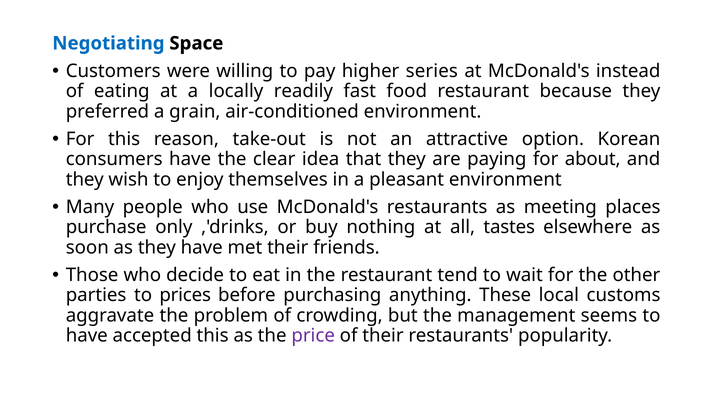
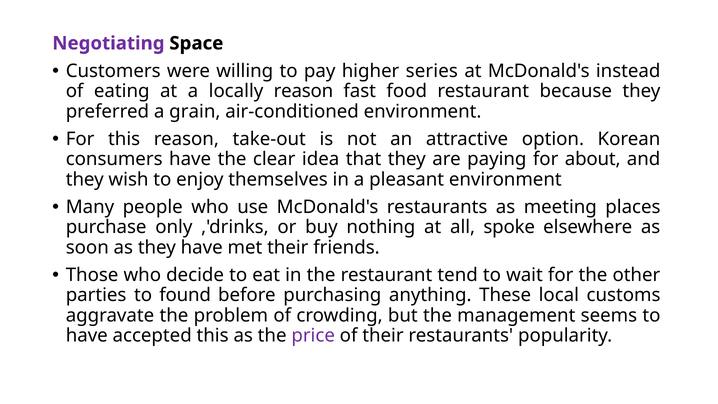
Negotiating colour: blue -> purple
locally readily: readily -> reason
tastes: tastes -> spoke
prices: prices -> found
